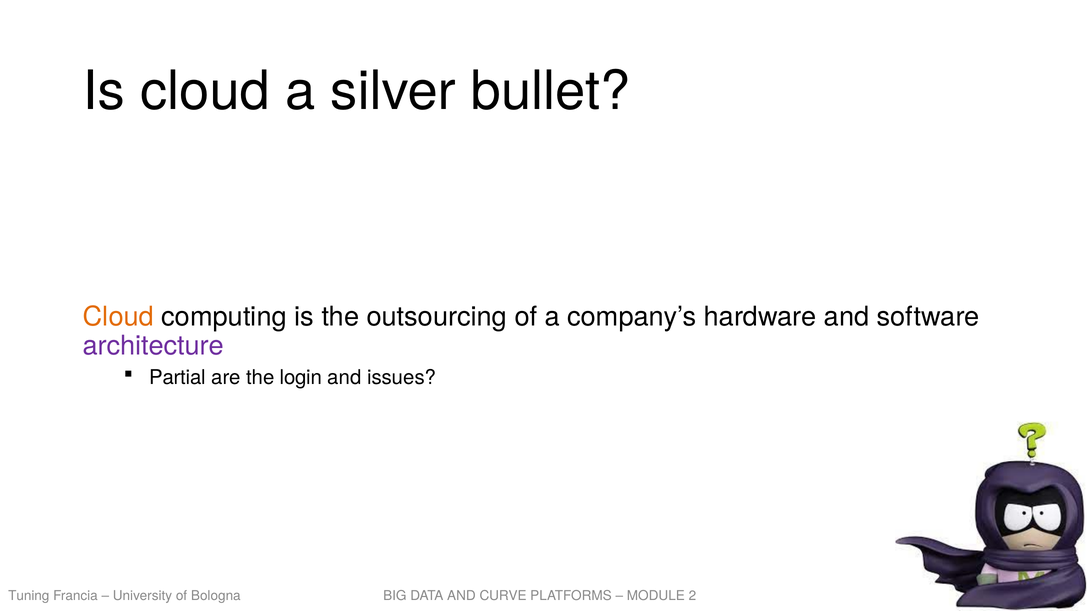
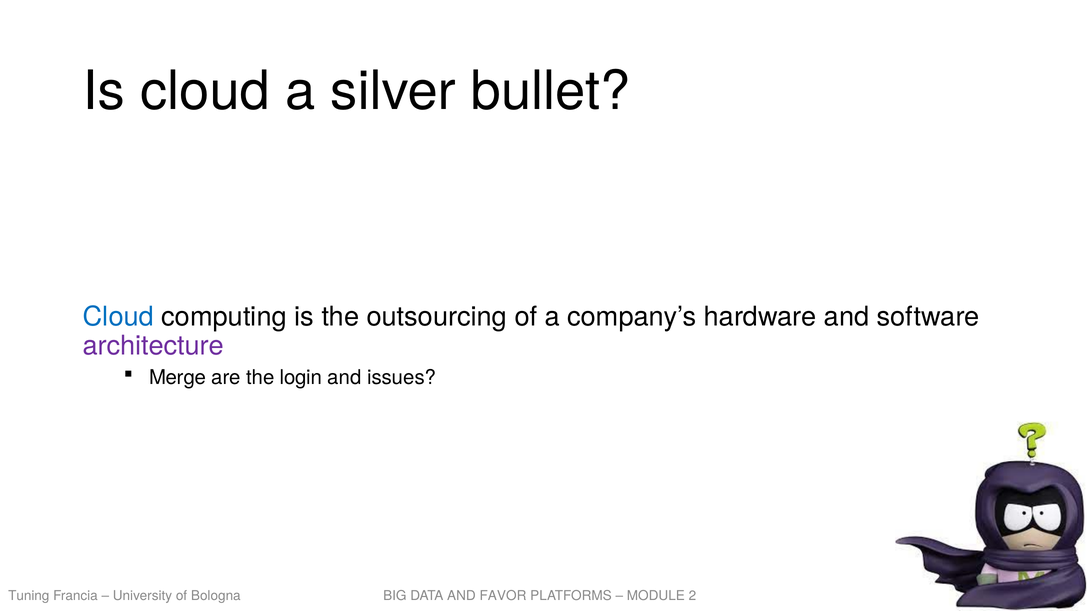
Cloud at (118, 317) colour: orange -> blue
Partial: Partial -> Merge
CURVE: CURVE -> FAVOR
